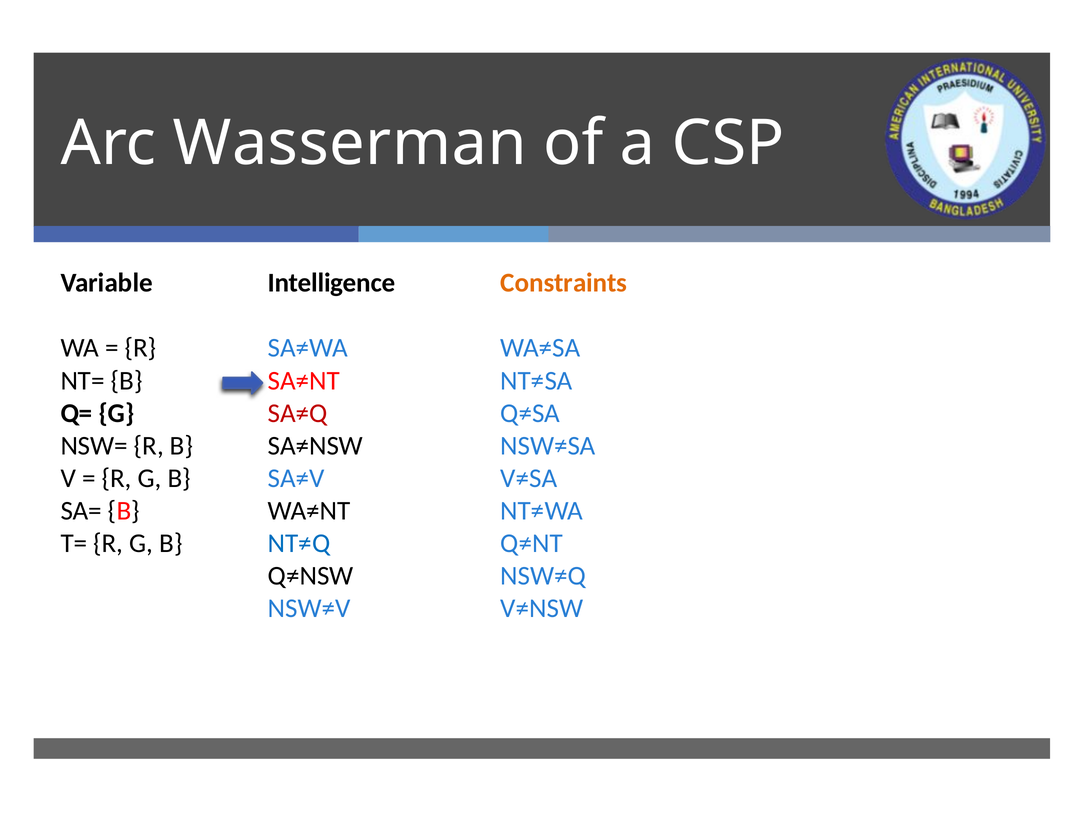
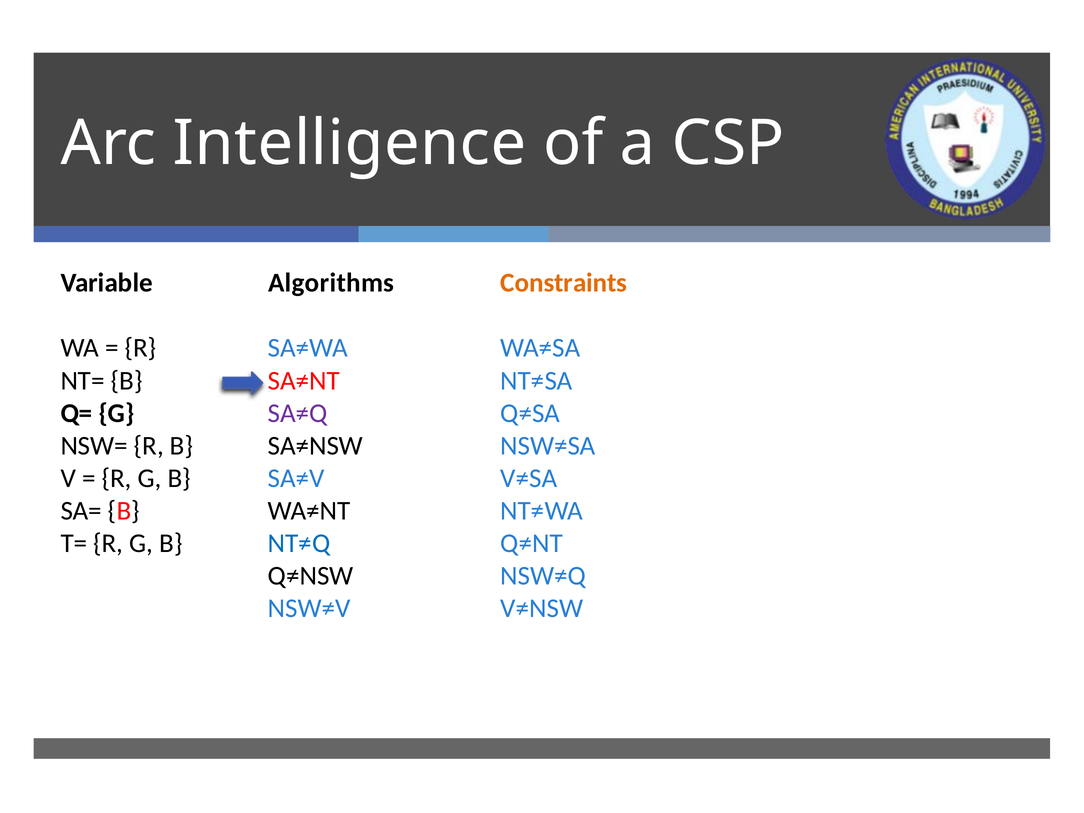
Wasserman: Wasserman -> Intelligence
Intelligence: Intelligence -> Algorithms
SA≠Q colour: red -> purple
